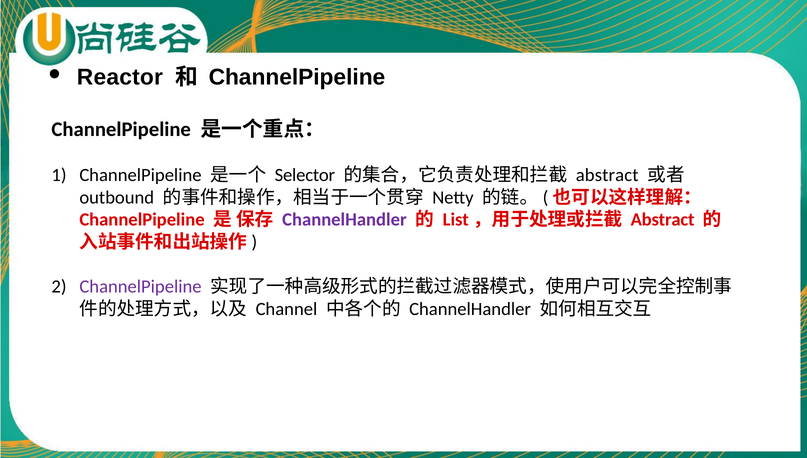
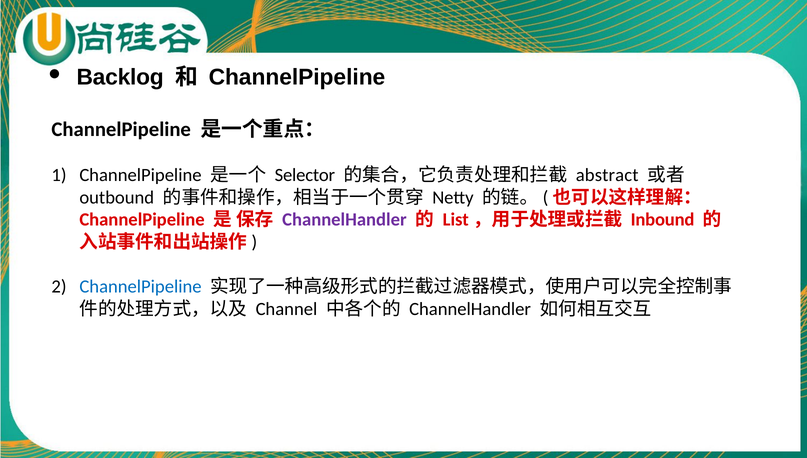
Reactor: Reactor -> Backlog
Abstract at (663, 220): Abstract -> Inbound
ChannelPipeline at (141, 287) colour: purple -> blue
